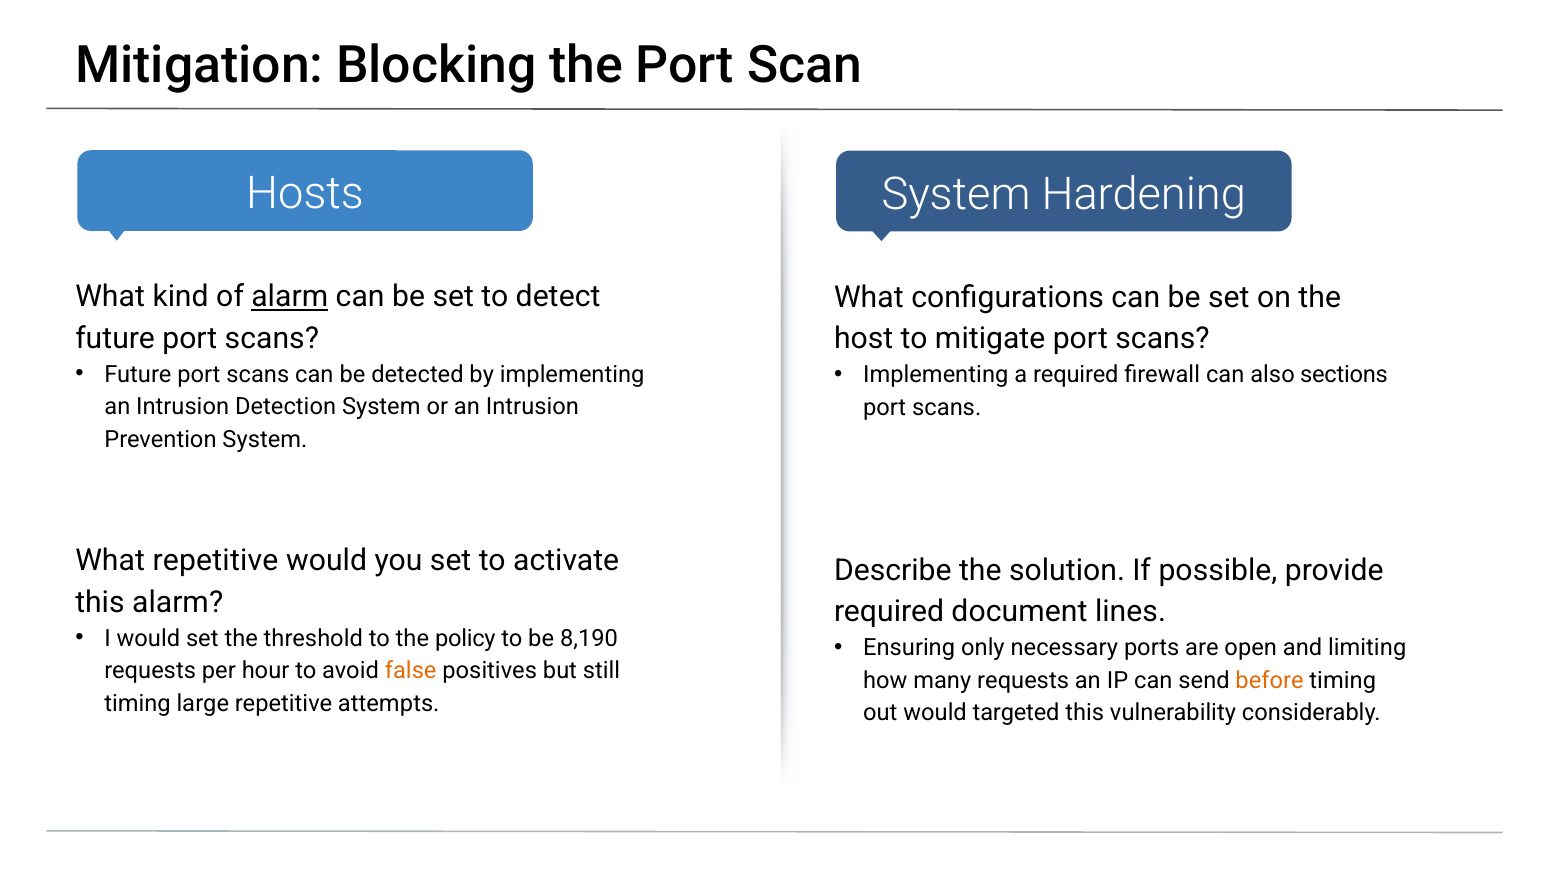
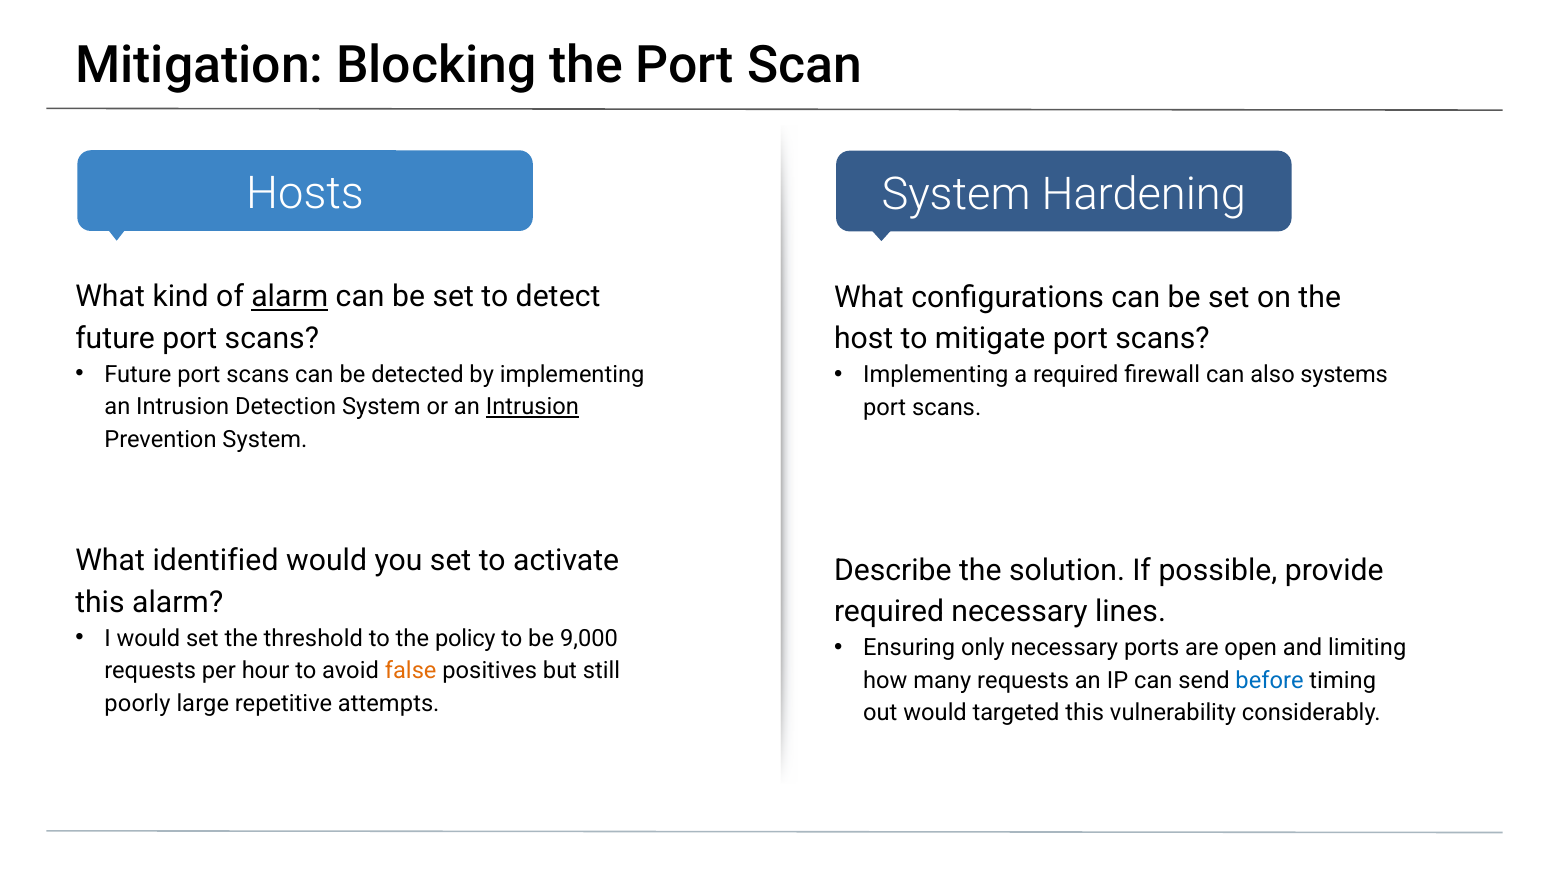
sections: sections -> systems
Intrusion at (532, 407) underline: none -> present
What repetitive: repetitive -> identified
required document: document -> necessary
8,190: 8,190 -> 9,000
before colour: orange -> blue
timing at (138, 704): timing -> poorly
